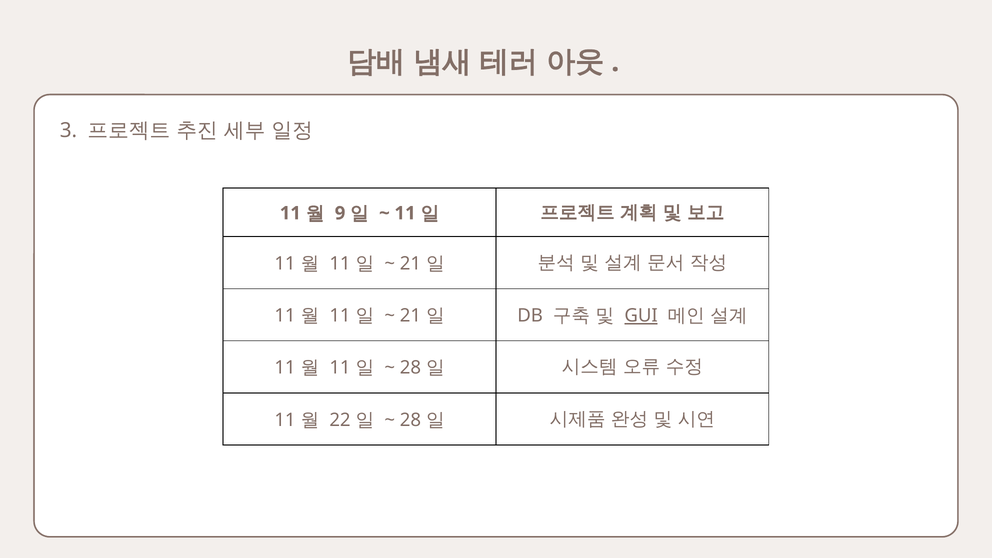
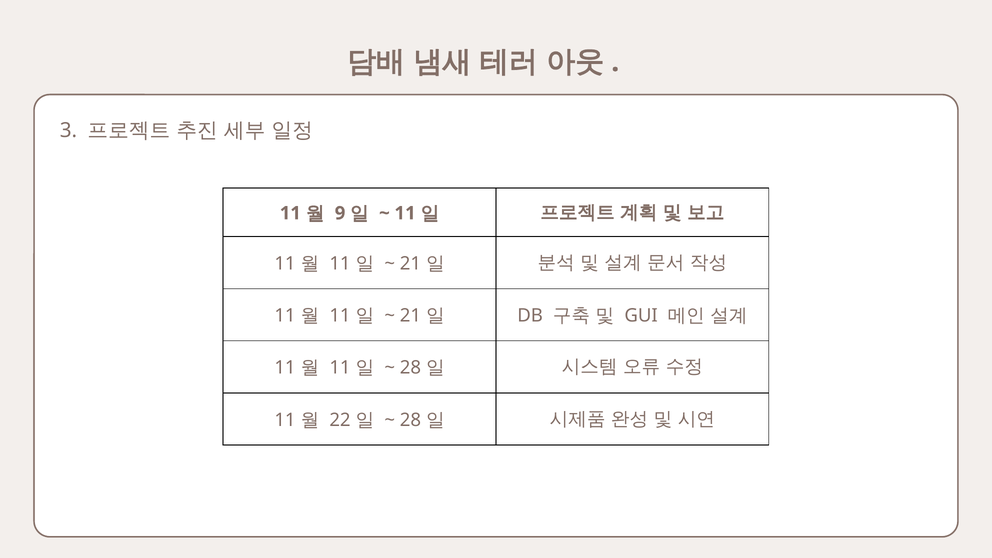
GUI underline: present -> none
